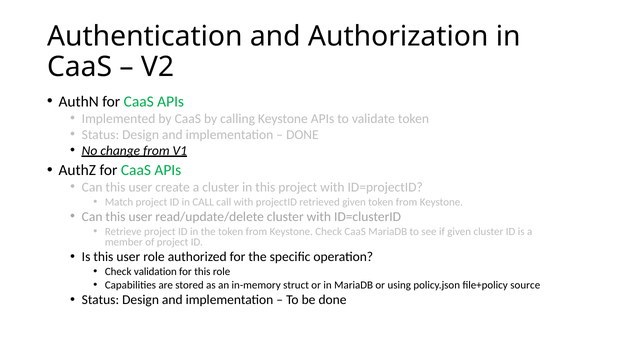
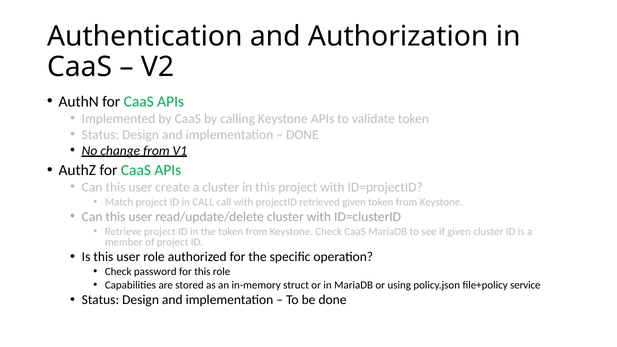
validation: validation -> password
source: source -> service
